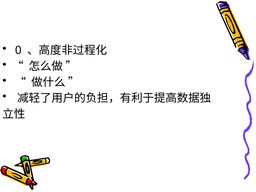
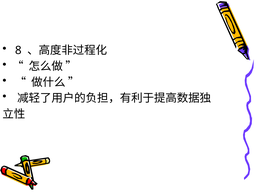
0: 0 -> 8
